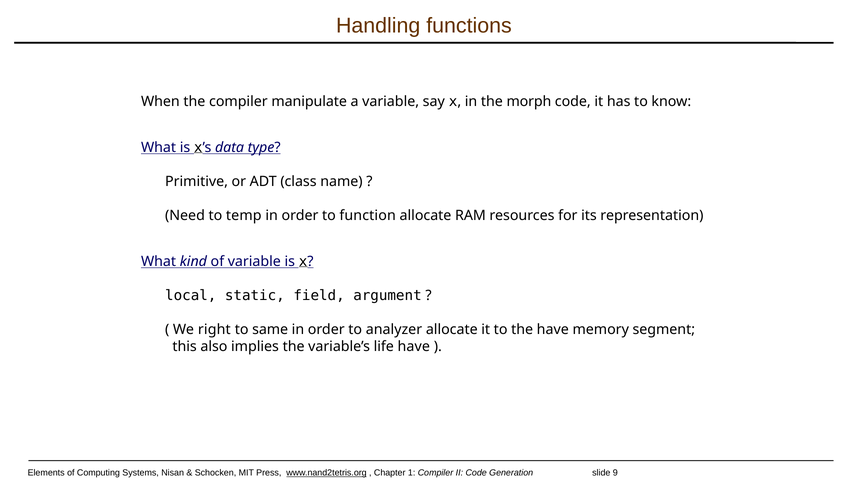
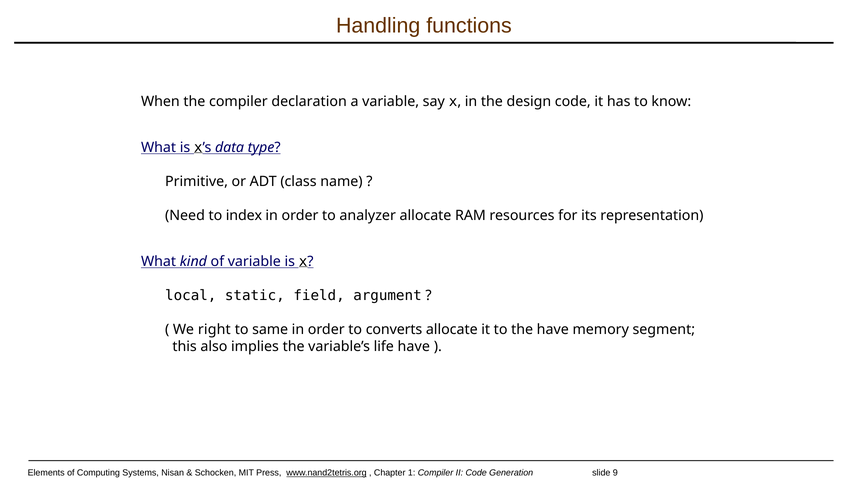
manipulate: manipulate -> declaration
morph: morph -> design
temp: temp -> index
function: function -> analyzer
analyzer: analyzer -> converts
